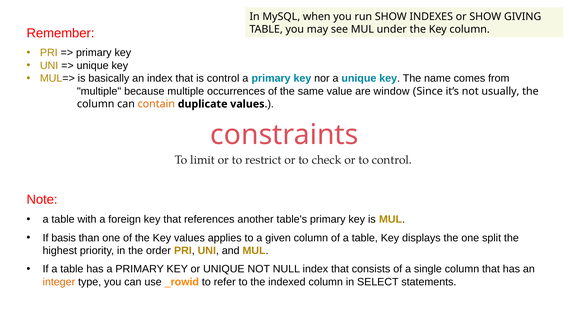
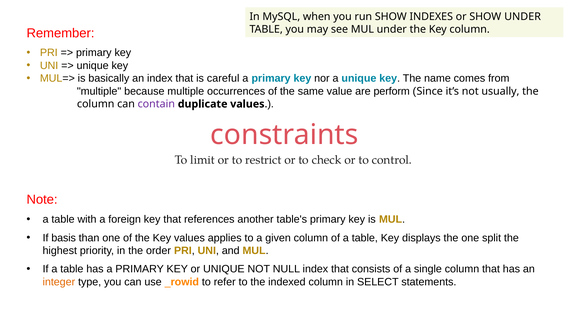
SHOW GIVING: GIVING -> UNDER
is control: control -> careful
window: window -> perform
contain colour: orange -> purple
